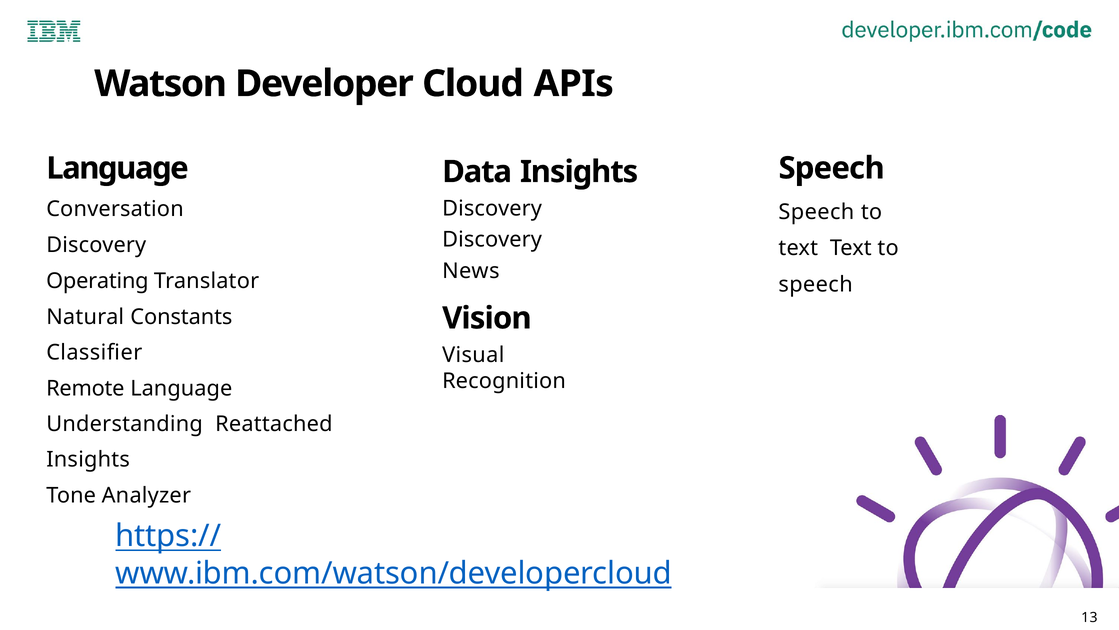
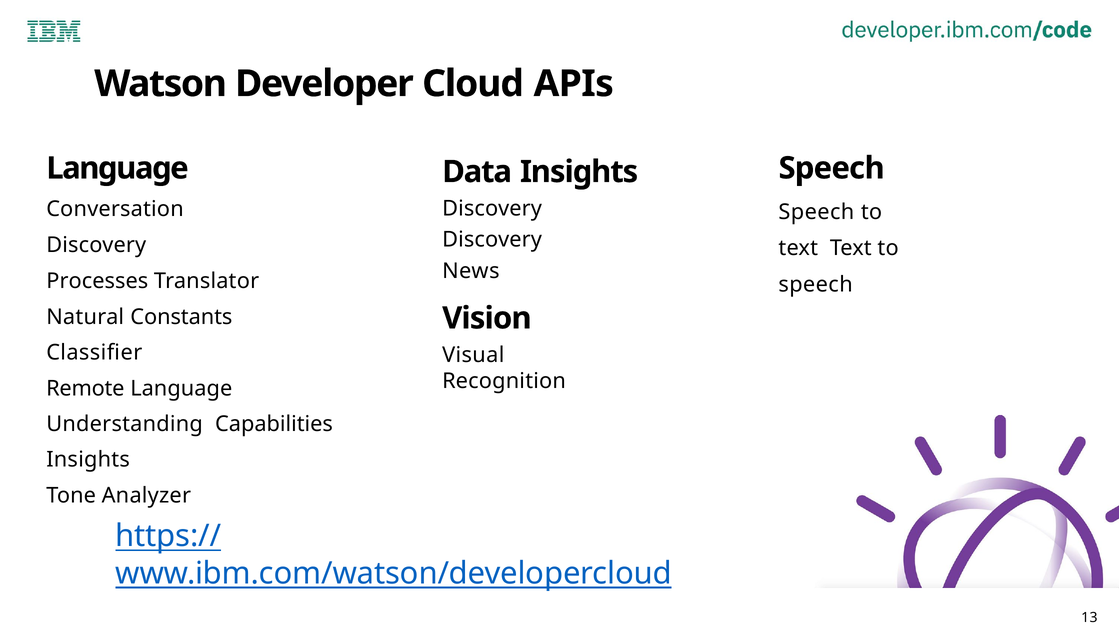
Operating: Operating -> Processes
Reattached: Reattached -> Capabilities
